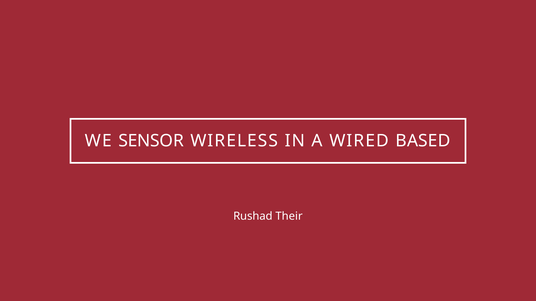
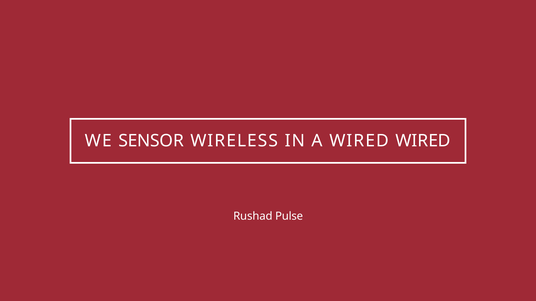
WIRED BASED: BASED -> WIRED
Their: Their -> Pulse
